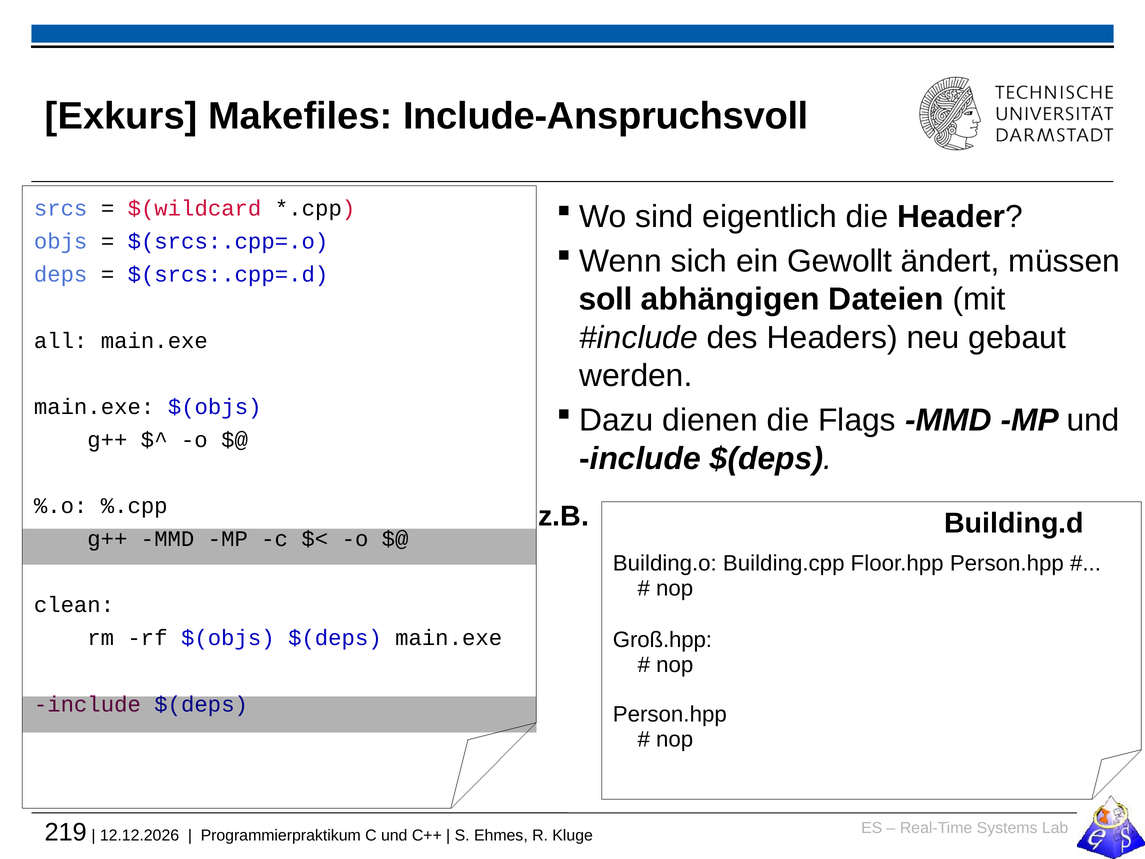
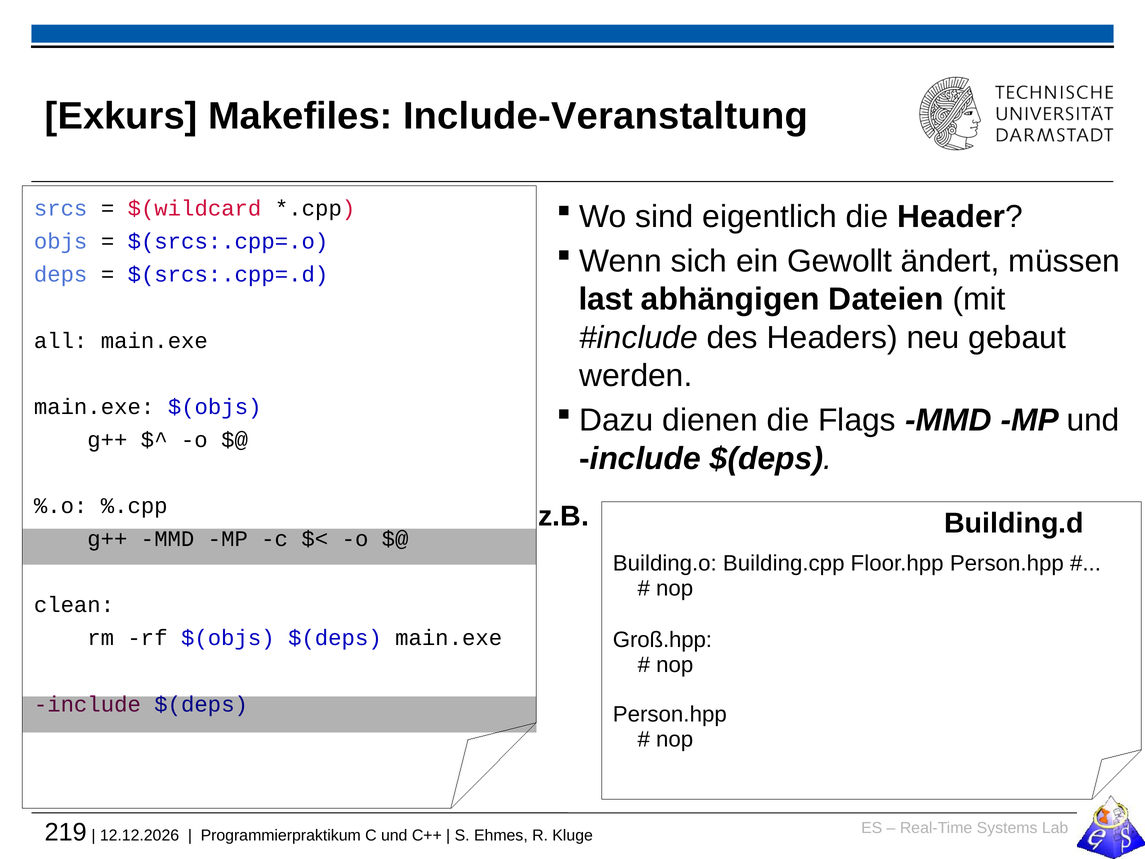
Include-Anspruchsvoll: Include-Anspruchsvoll -> Include-Veranstaltung
soll: soll -> last
